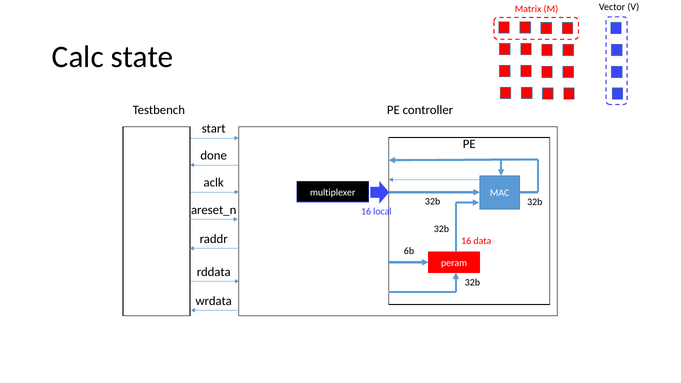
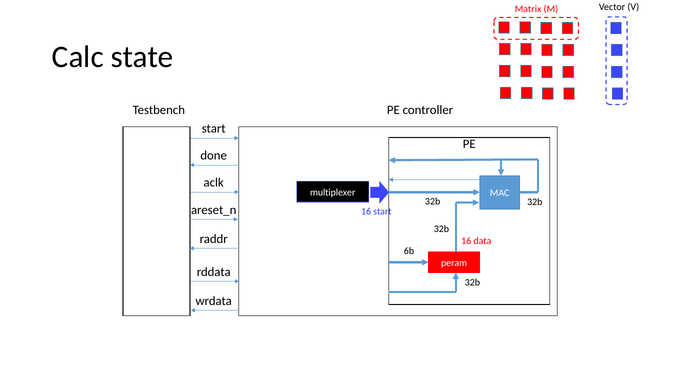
16 local: local -> start
